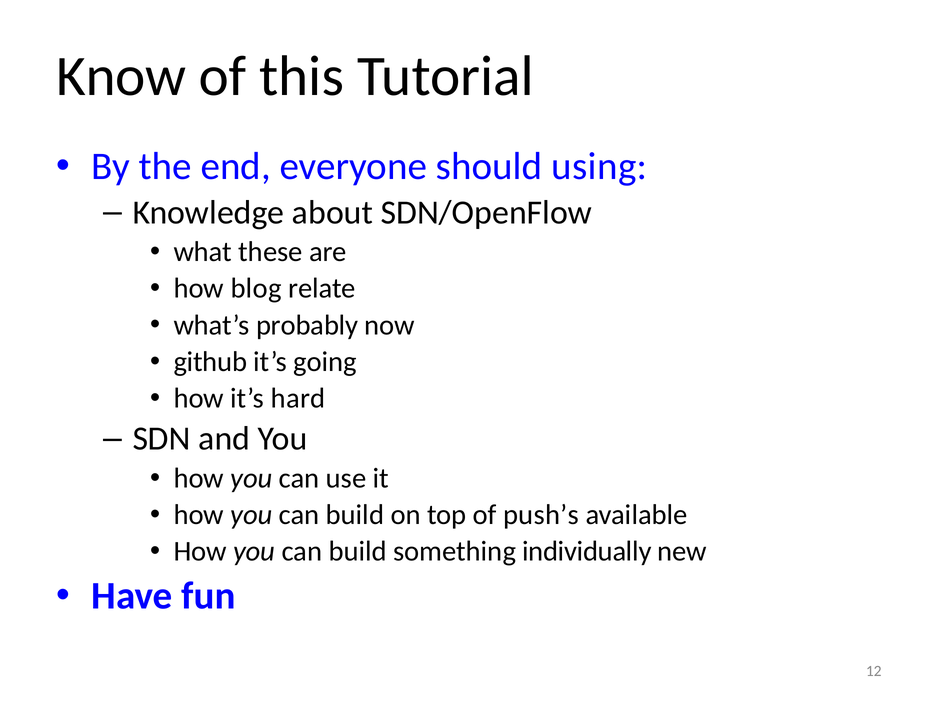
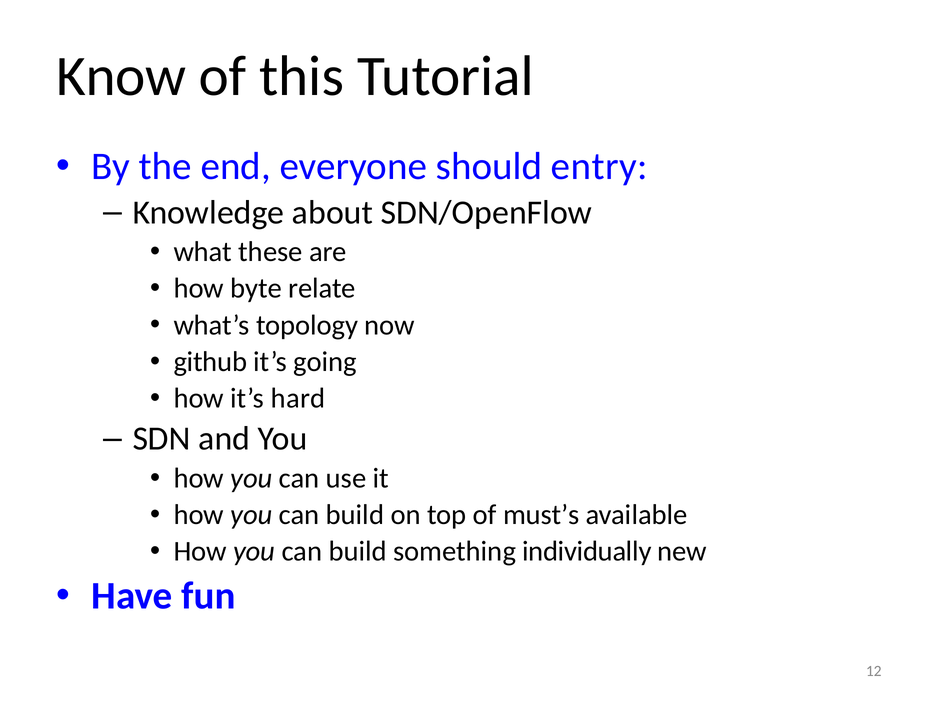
using: using -> entry
blog: blog -> byte
probably: probably -> topology
push’s: push’s -> must’s
